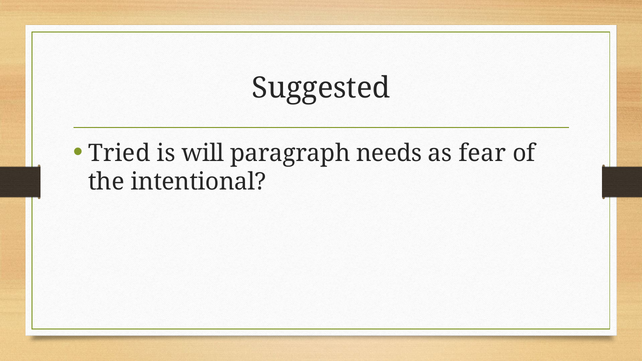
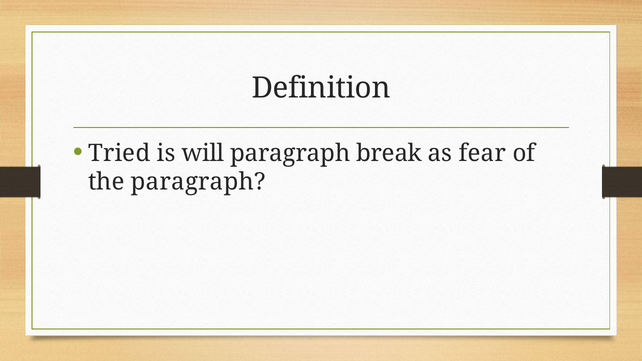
Suggested: Suggested -> Definition
needs: needs -> break
the intentional: intentional -> paragraph
